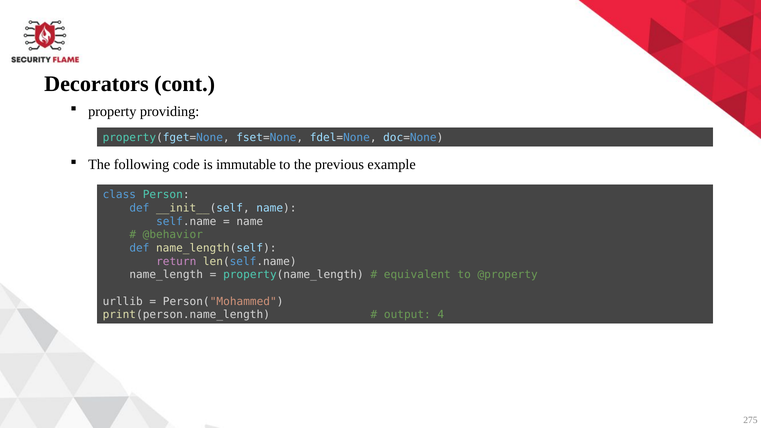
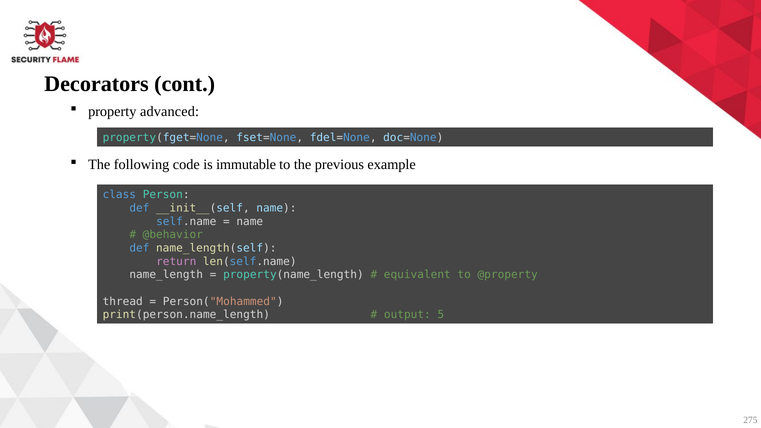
providing: providing -> advanced
urllib: urllib -> thread
4: 4 -> 5
